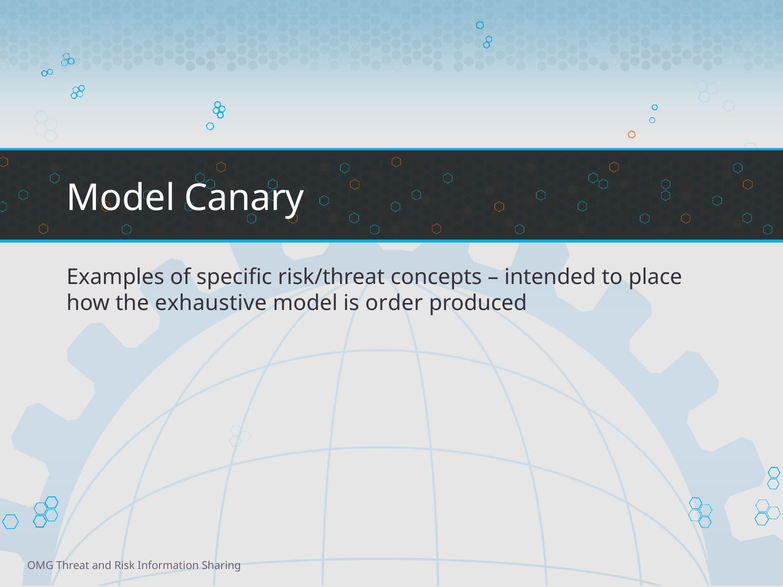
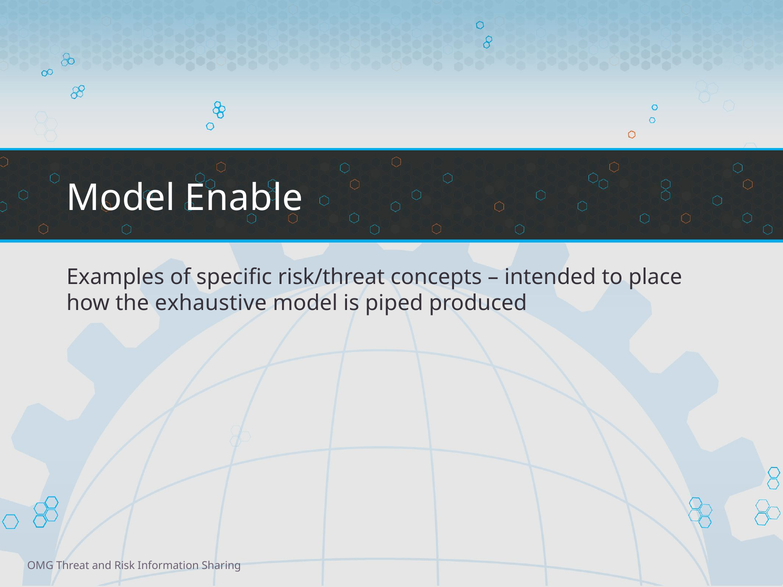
Canary: Canary -> Enable
order: order -> piped
